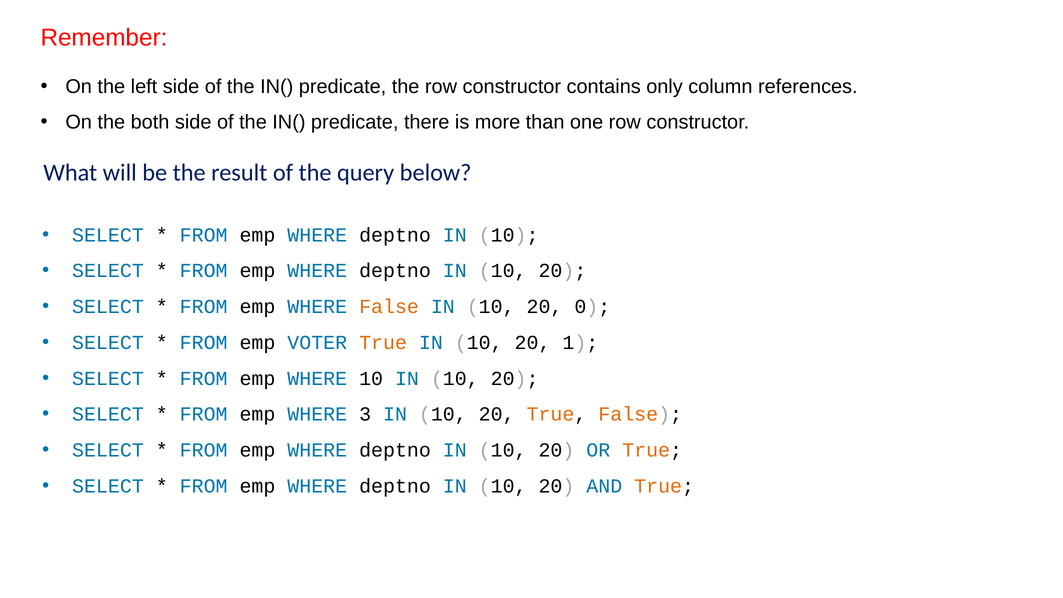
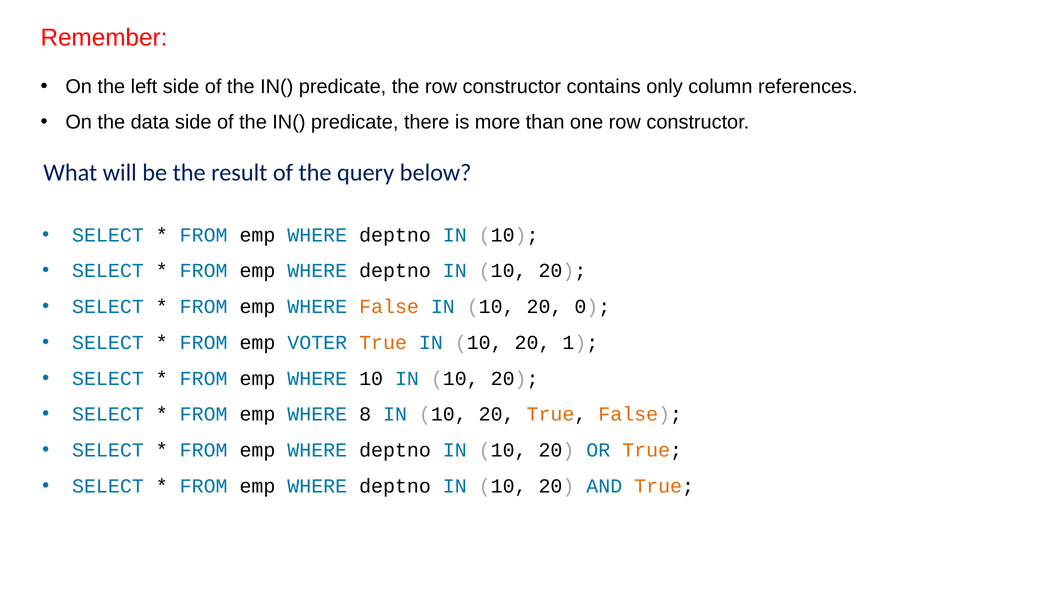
both: both -> data
3: 3 -> 8
